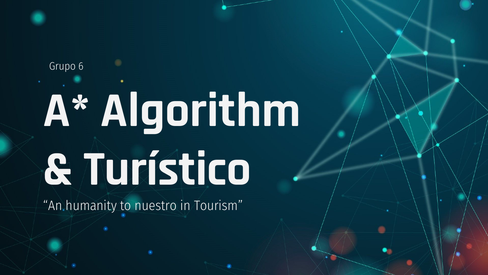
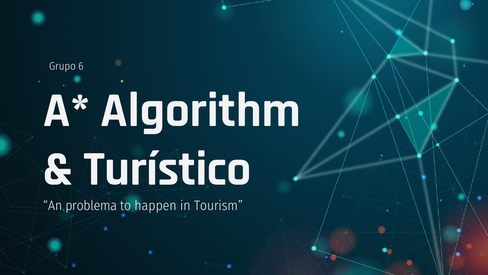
humanity: humanity -> problema
nuestro: nuestro -> happen
